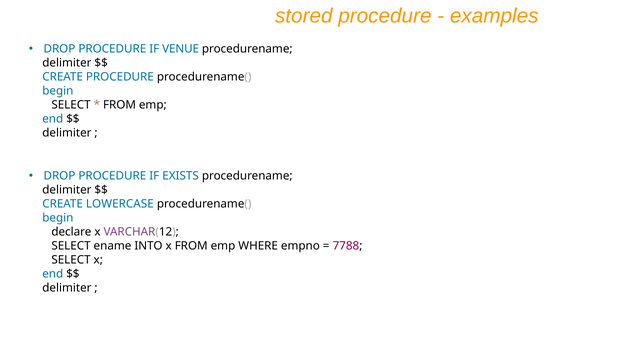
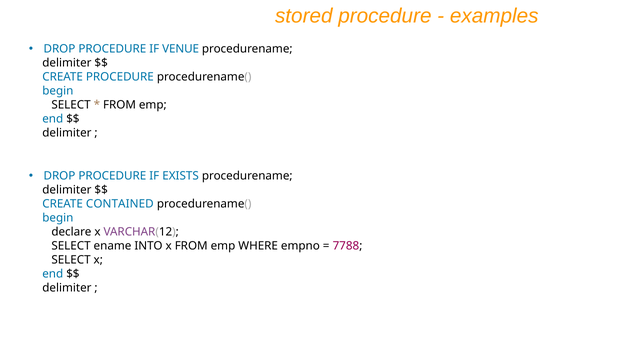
LOWERCASE: LOWERCASE -> CONTAINED
